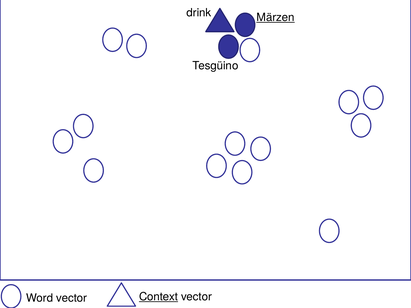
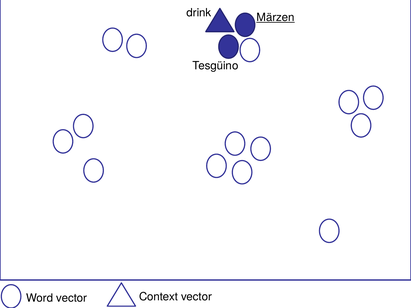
Context underline: present -> none
